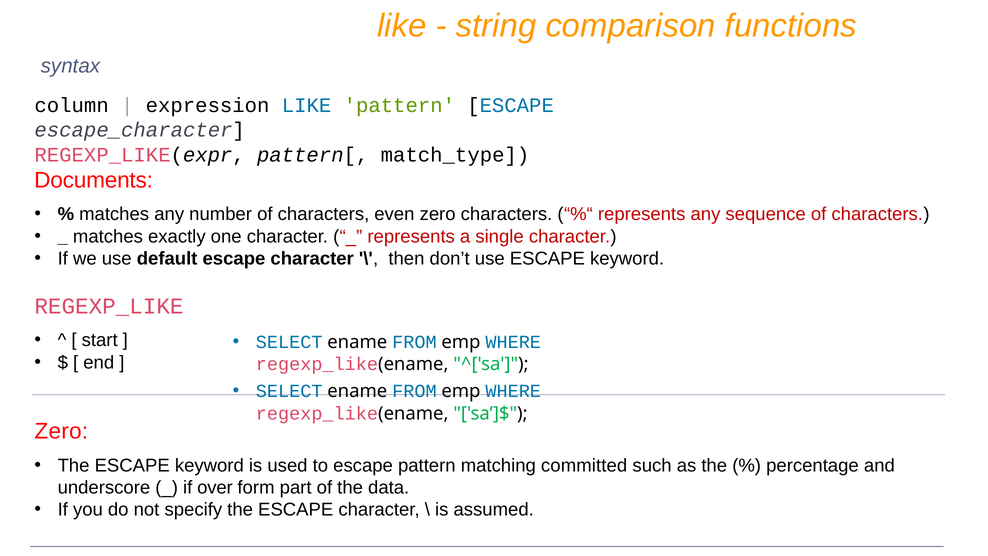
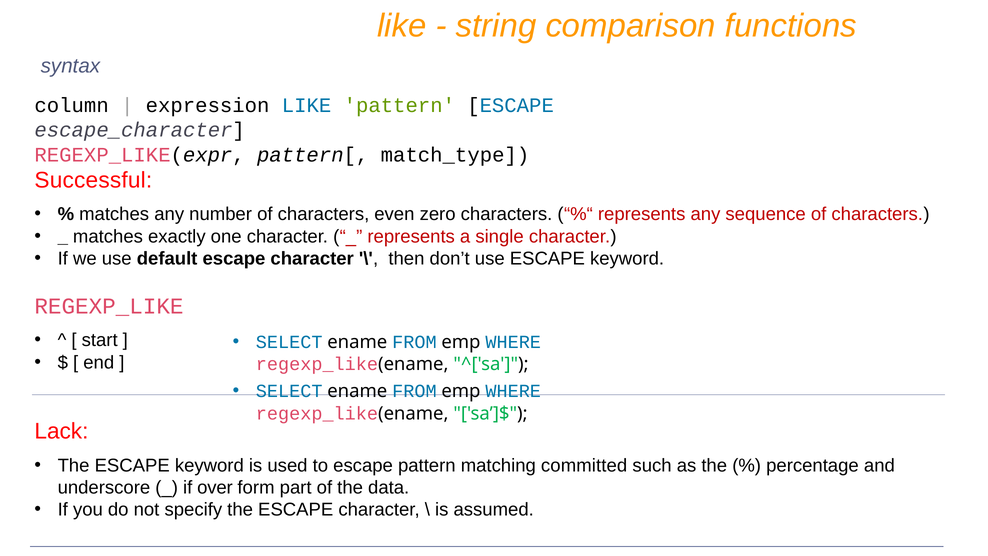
Documents: Documents -> Successful
Zero at (61, 431): Zero -> Lack
